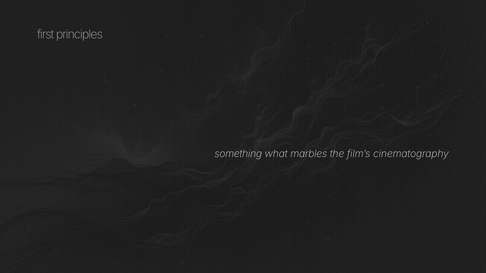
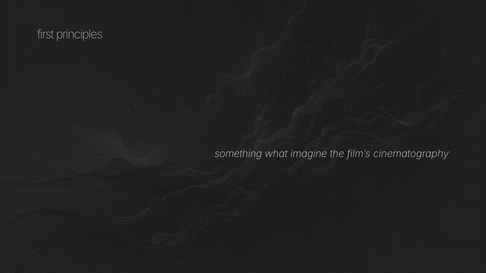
marbles: marbles -> imagine
